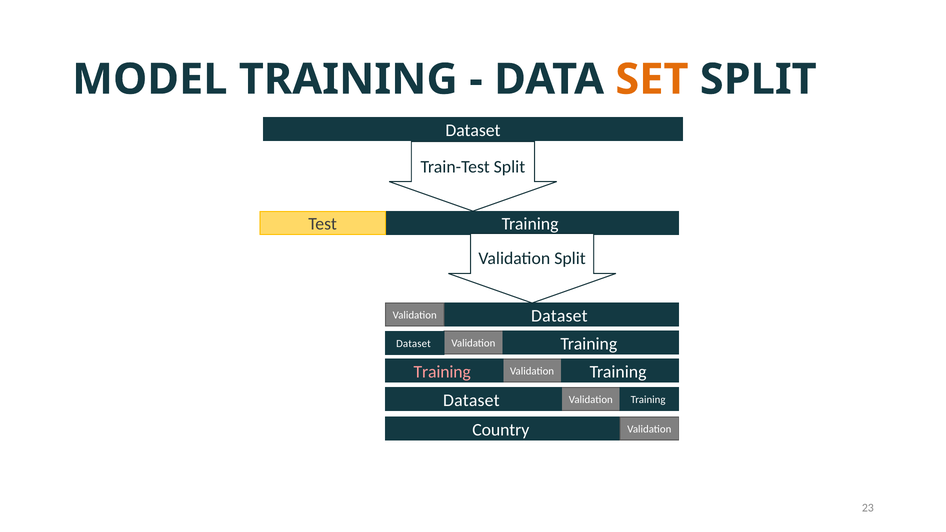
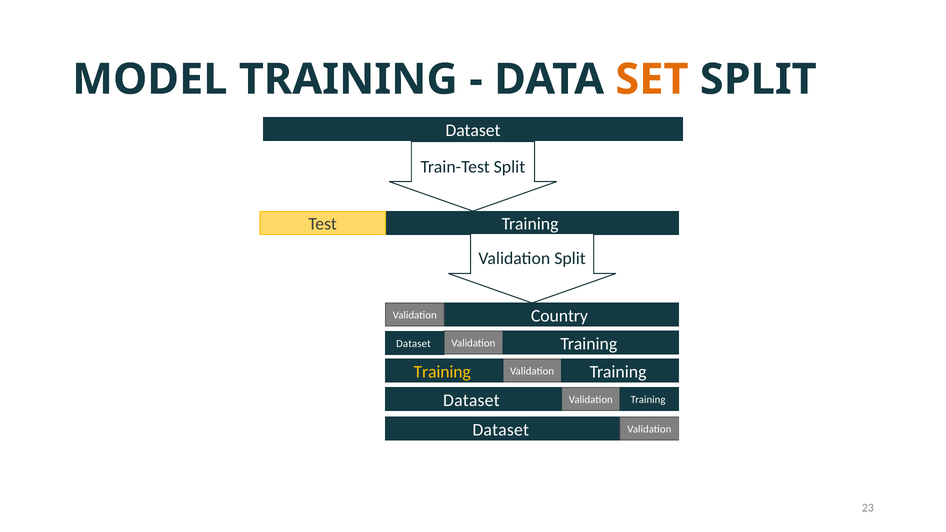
Dataset at (559, 316): Dataset -> Country
Training at (442, 372) colour: pink -> yellow
Country at (501, 430): Country -> Dataset
